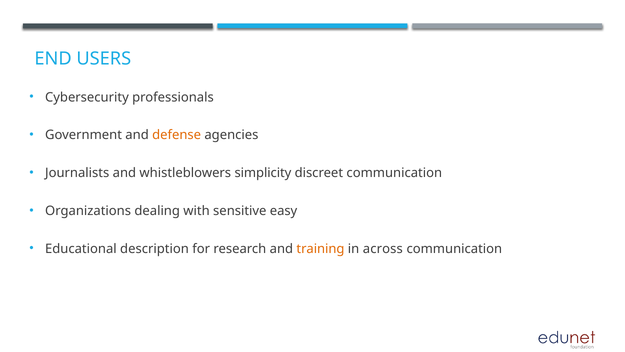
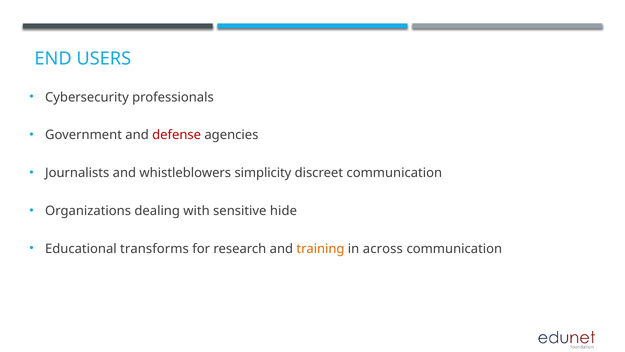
defense colour: orange -> red
easy: easy -> hide
description: description -> transforms
